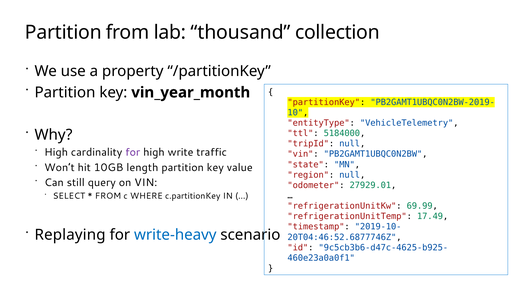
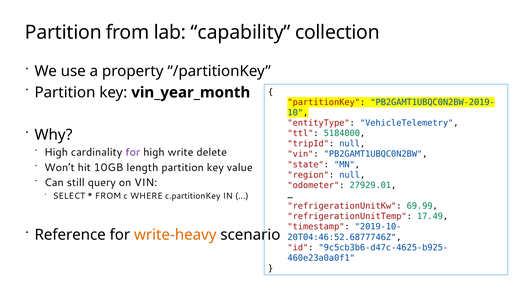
thousand: thousand -> capability
traffic: traffic -> delete
Replaying: Replaying -> Reference
write-heavy colour: blue -> orange
